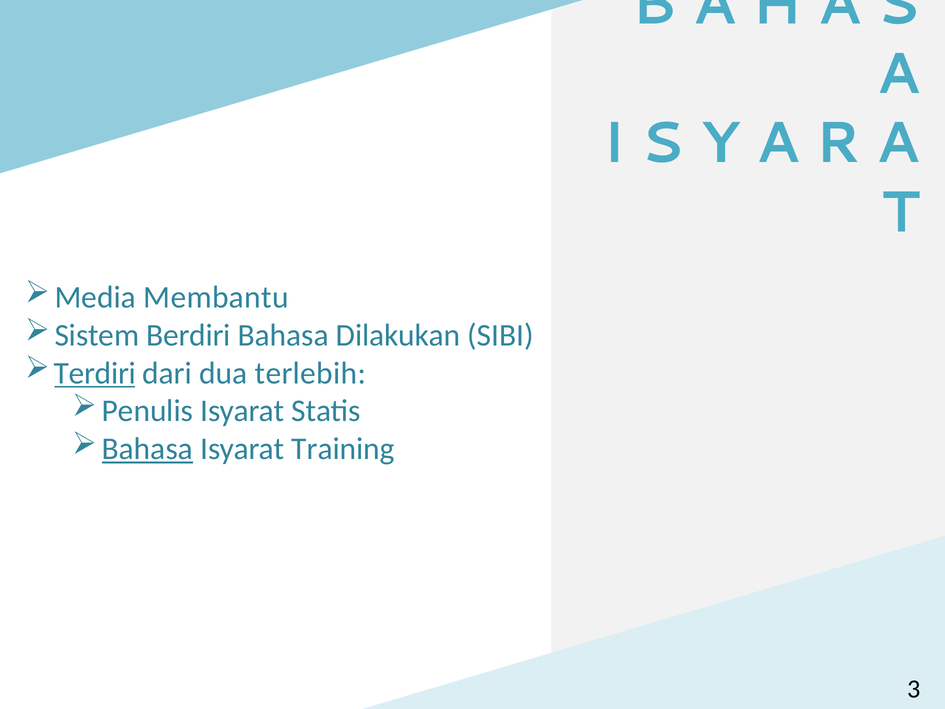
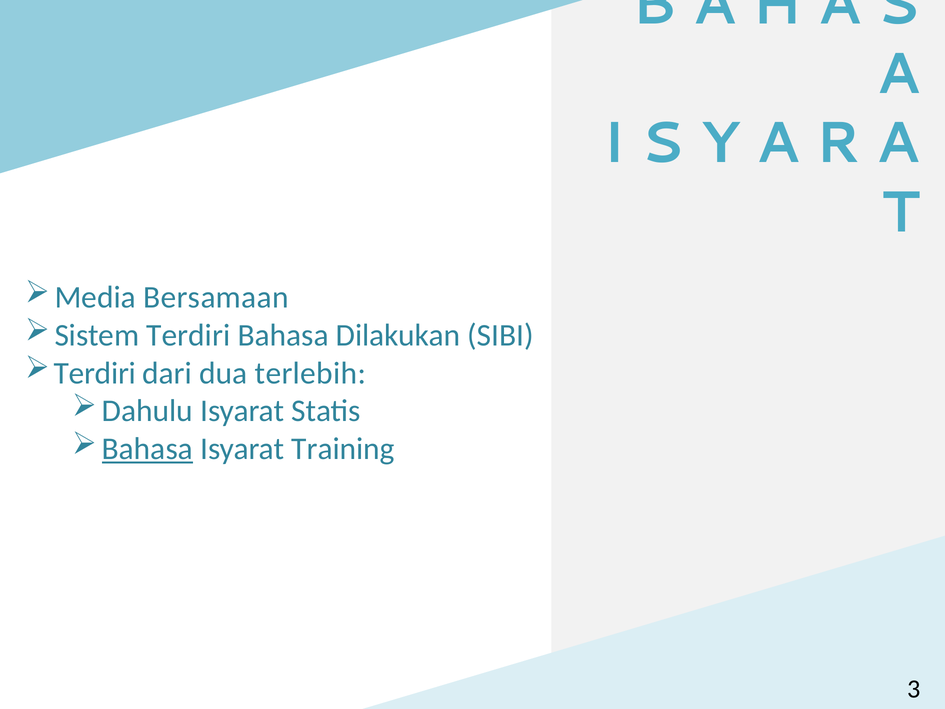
Membantu: Membantu -> Bersamaan
Sistem Berdiri: Berdiri -> Terdiri
Terdiri at (95, 373) underline: present -> none
Penulis: Penulis -> Dahulu
